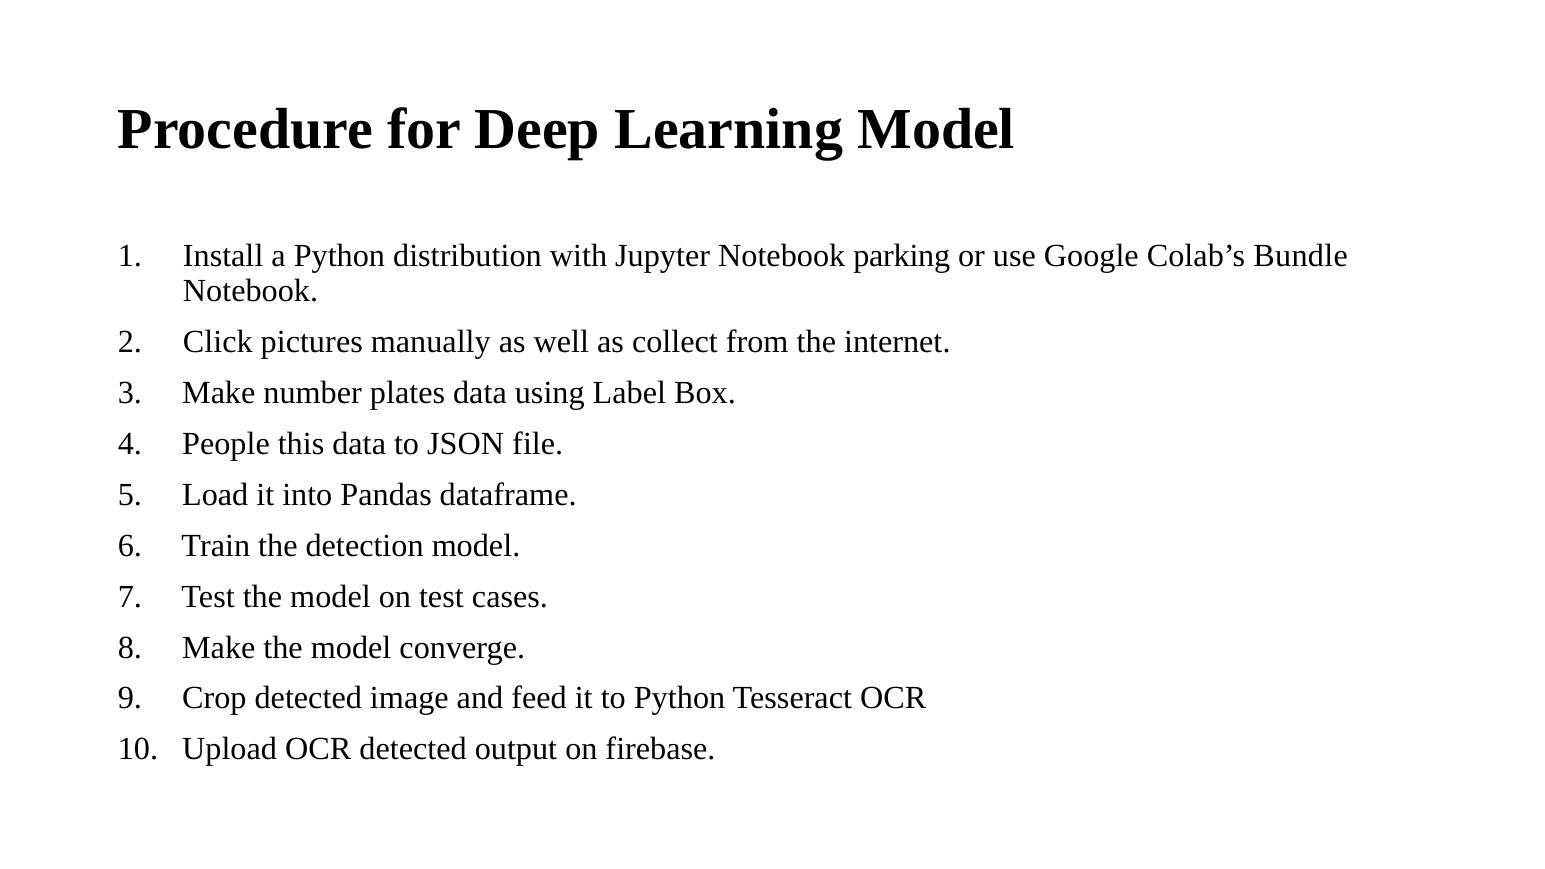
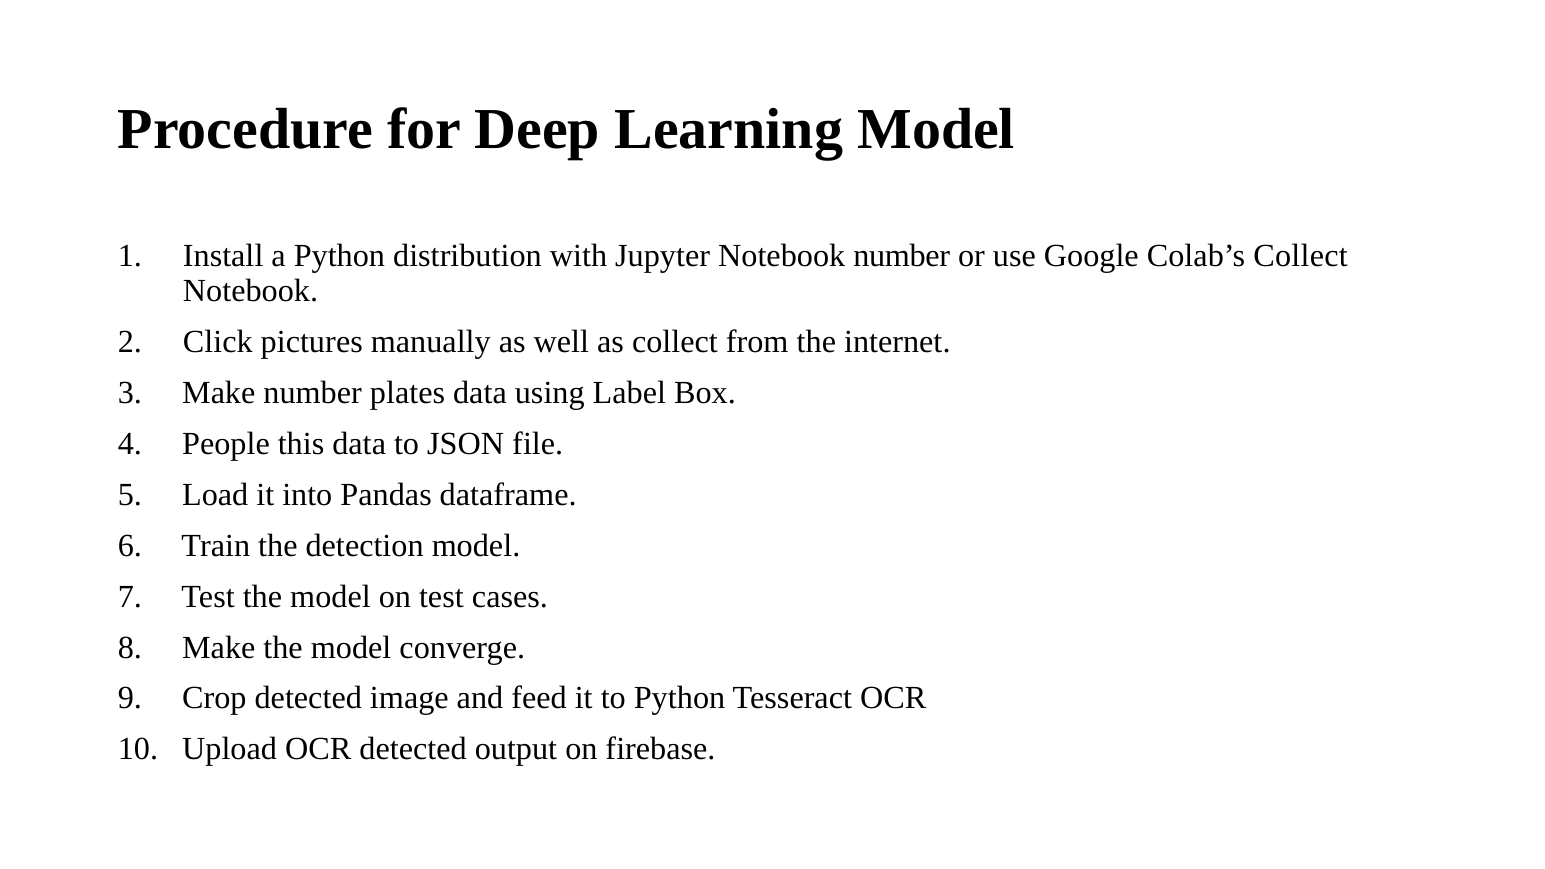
Notebook parking: parking -> number
Colab’s Bundle: Bundle -> Collect
